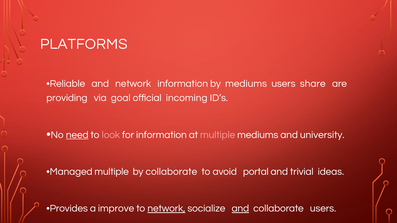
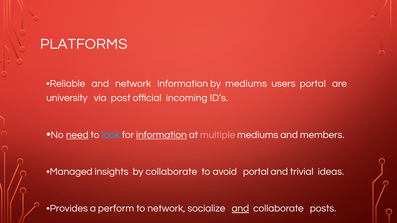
users share: share -> portal
providing: providing -> university
goal: goal -> post
look colour: pink -> light blue
information at (161, 135) underline: none -> present
university: university -> members
Managed multiple: multiple -> insights
improve: improve -> perform
network at (166, 209) underline: present -> none
collaborate users: users -> posts
